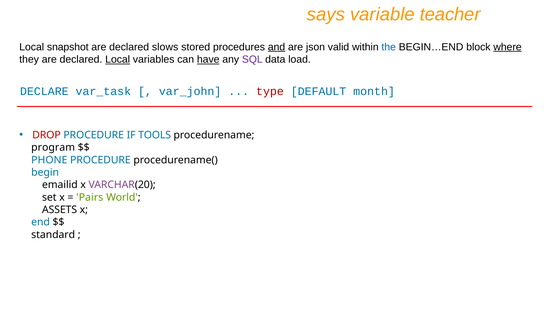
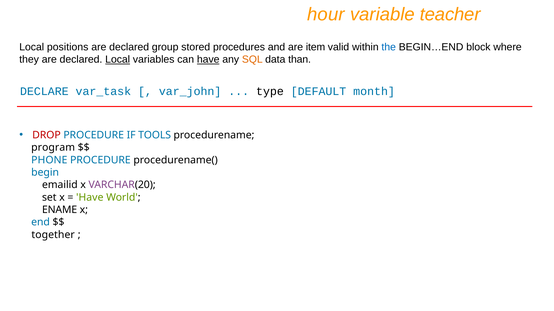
says: says -> hour
snapshot: snapshot -> positions
slows: slows -> group
and underline: present -> none
json: json -> item
where underline: present -> none
SQL colour: purple -> orange
load: load -> than
type colour: red -> black
Pairs at (90, 198): Pairs -> Have
ASSETS: ASSETS -> ENAME
standard: standard -> together
